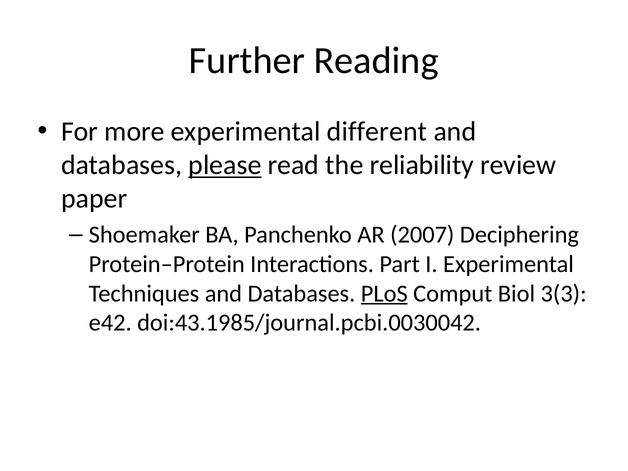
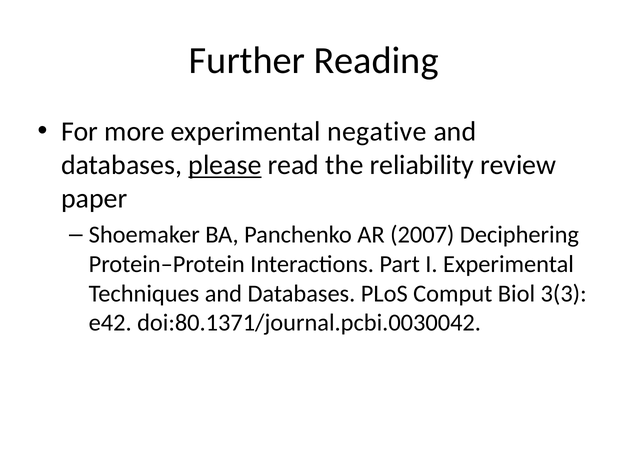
different: different -> negative
PLoS underline: present -> none
doi:43.1985/journal.pcbi.0030042: doi:43.1985/journal.pcbi.0030042 -> doi:80.1371/journal.pcbi.0030042
